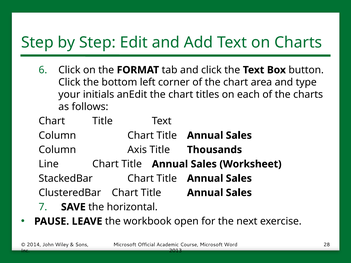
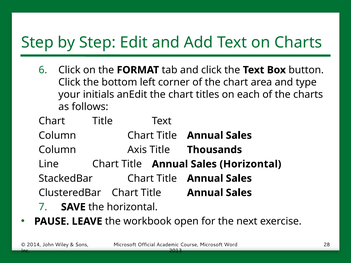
Sales Worksheet: Worksheet -> Horizontal
